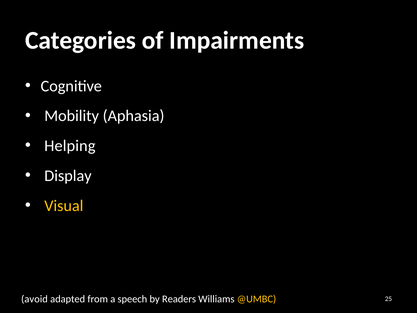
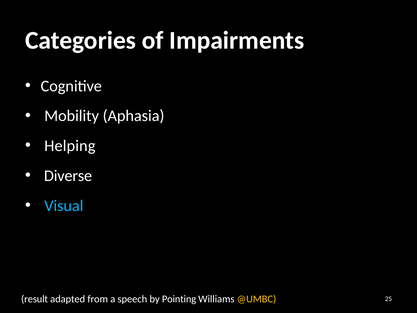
Display: Display -> Diverse
Visual colour: yellow -> light blue
avoid: avoid -> result
Readers: Readers -> Pointing
